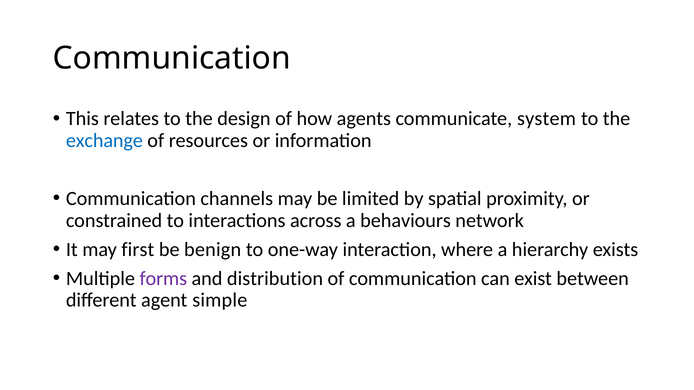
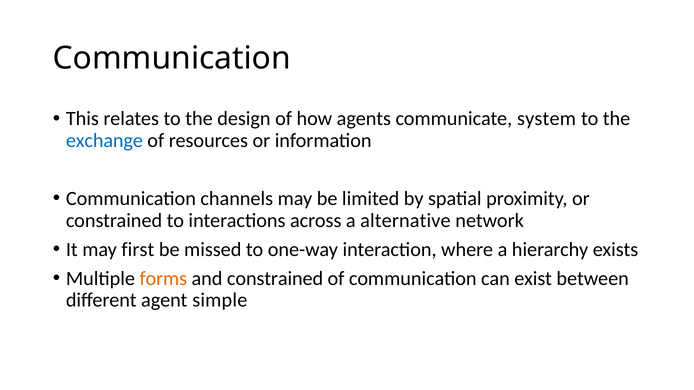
behaviours: behaviours -> alternative
benign: benign -> missed
forms colour: purple -> orange
and distribution: distribution -> constrained
